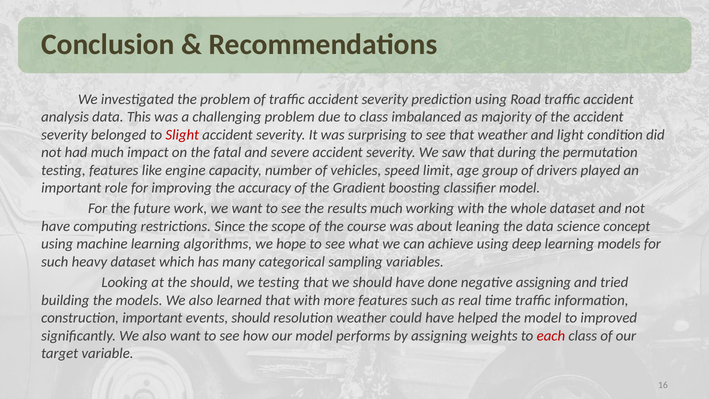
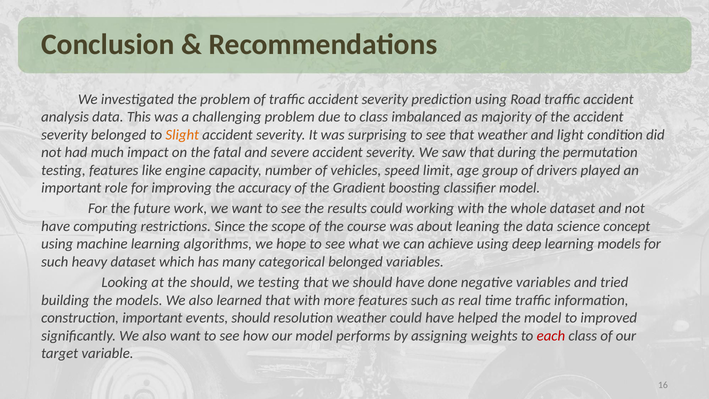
Slight colour: red -> orange
results much: much -> could
categorical sampling: sampling -> belonged
negative assigning: assigning -> variables
